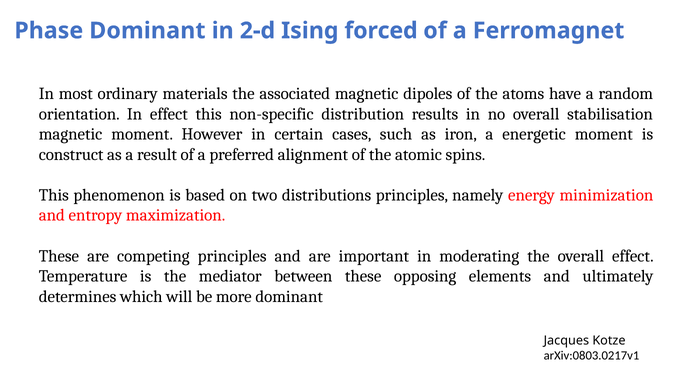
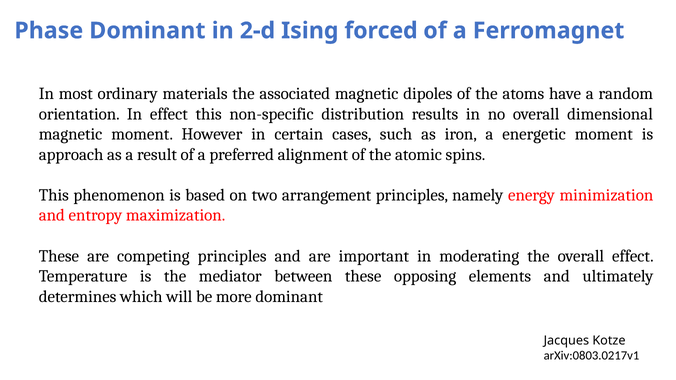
stabilisation: stabilisation -> dimensional
construct: construct -> approach
distributions: distributions -> arrangement
